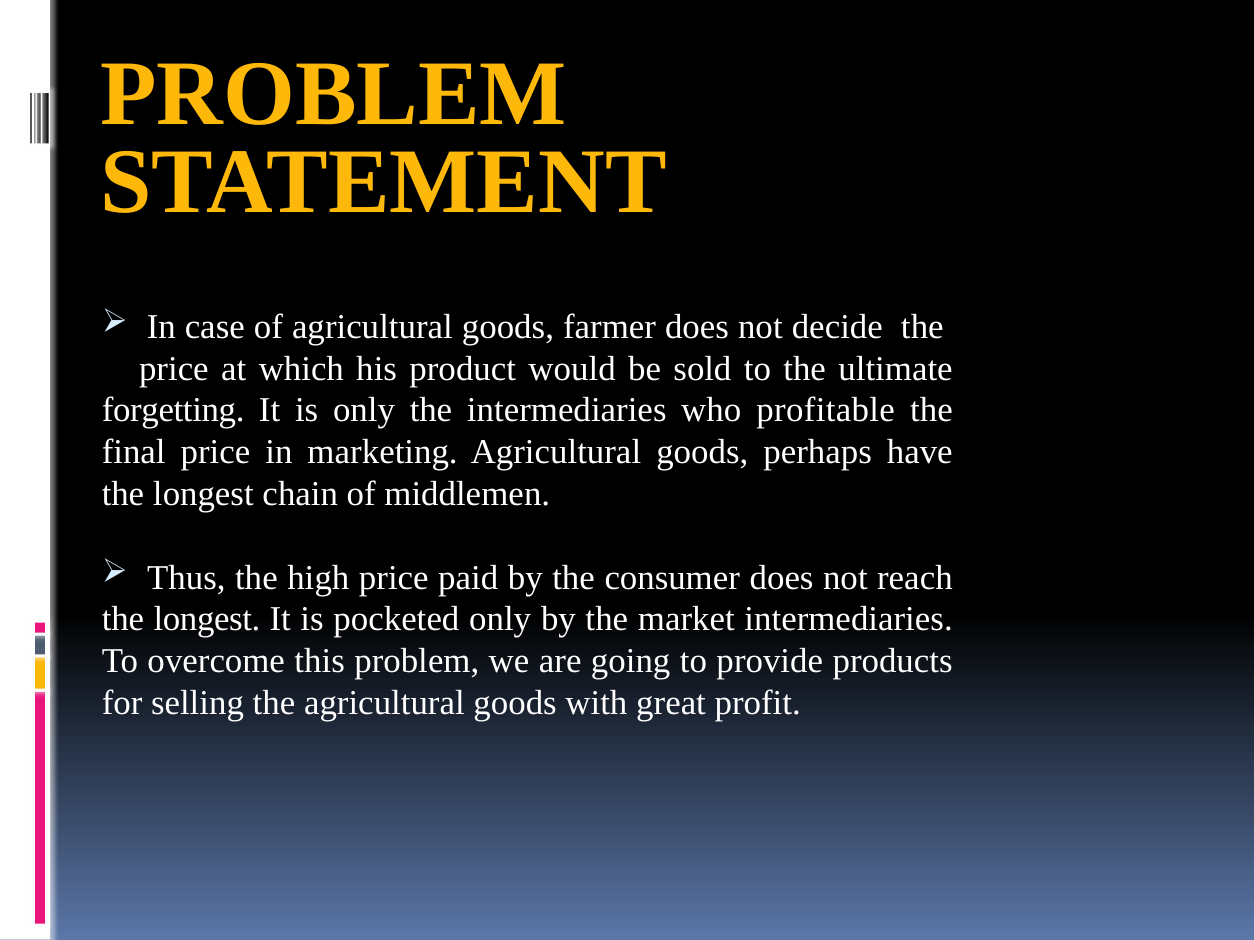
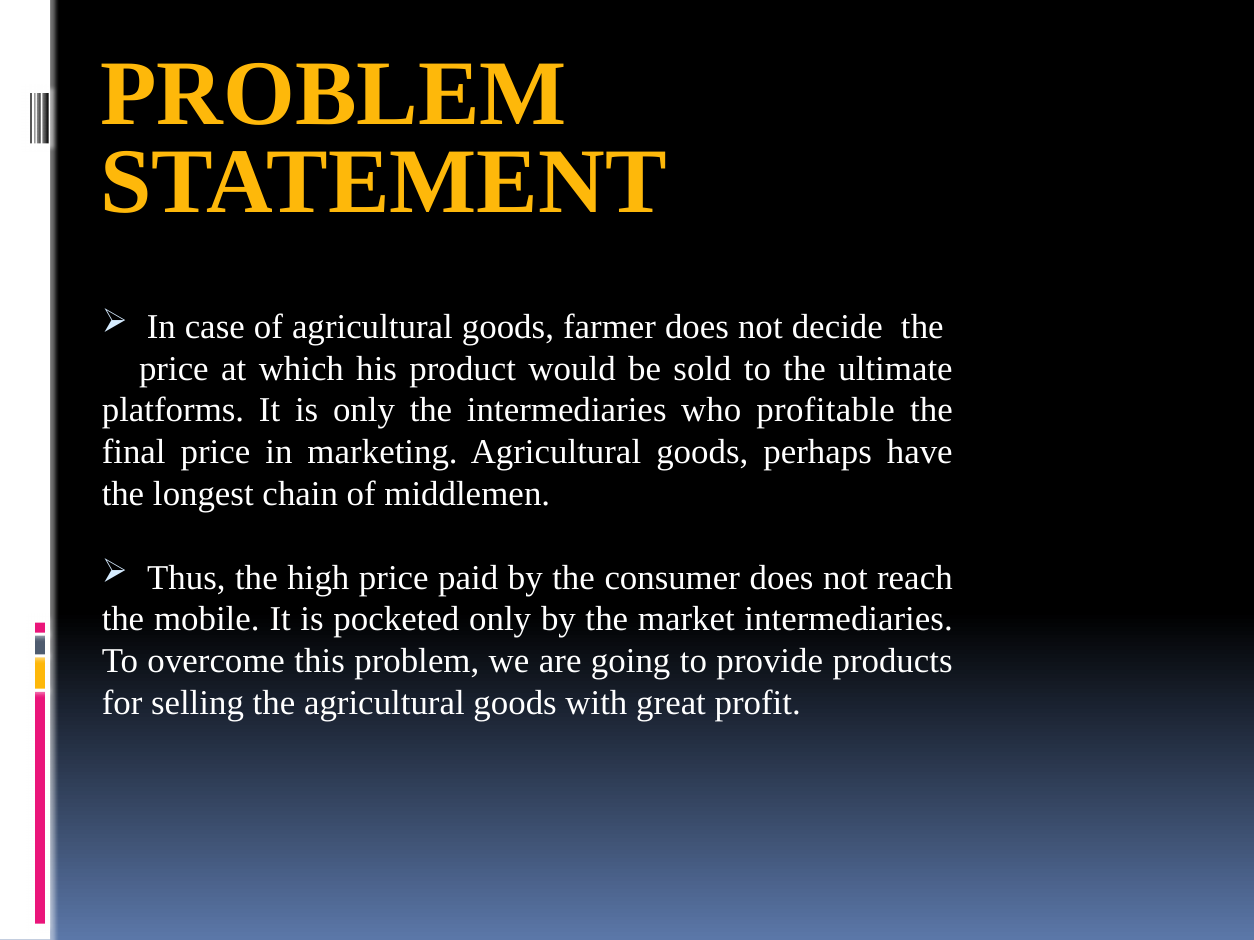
forgetting: forgetting -> platforms
longest at (207, 620): longest -> mobile
